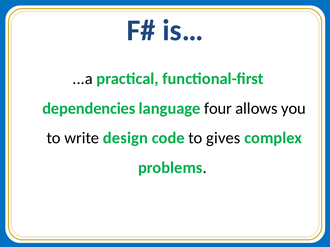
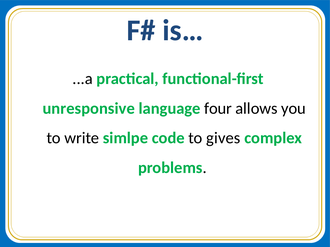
dependencies: dependencies -> unresponsive
design: design -> simlpe
